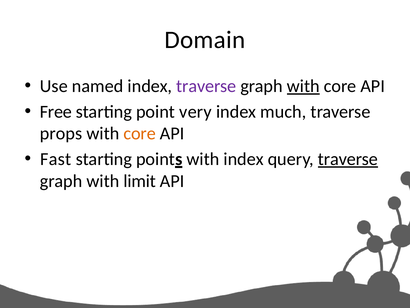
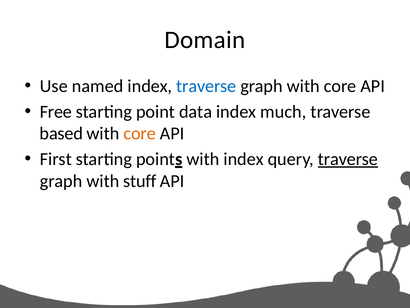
traverse at (206, 86) colour: purple -> blue
with at (303, 86) underline: present -> none
very: very -> data
props: props -> based
Fast: Fast -> First
limit: limit -> stuff
